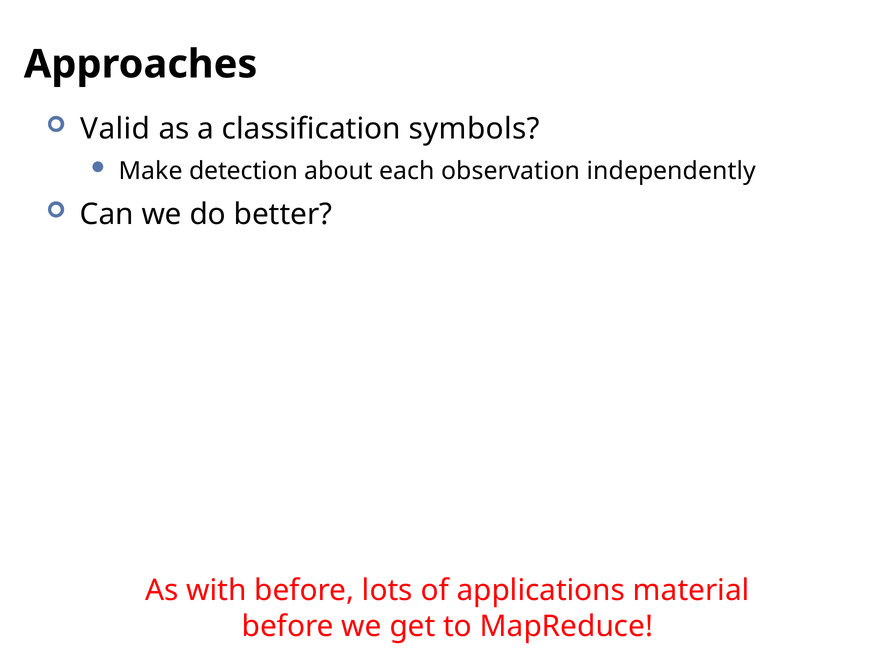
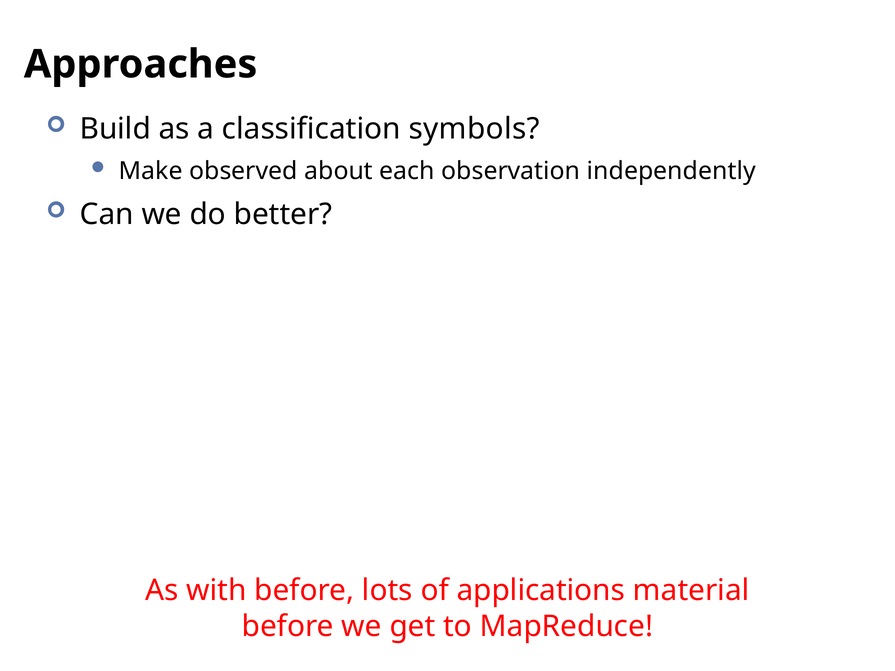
Valid: Valid -> Build
detection: detection -> observed
